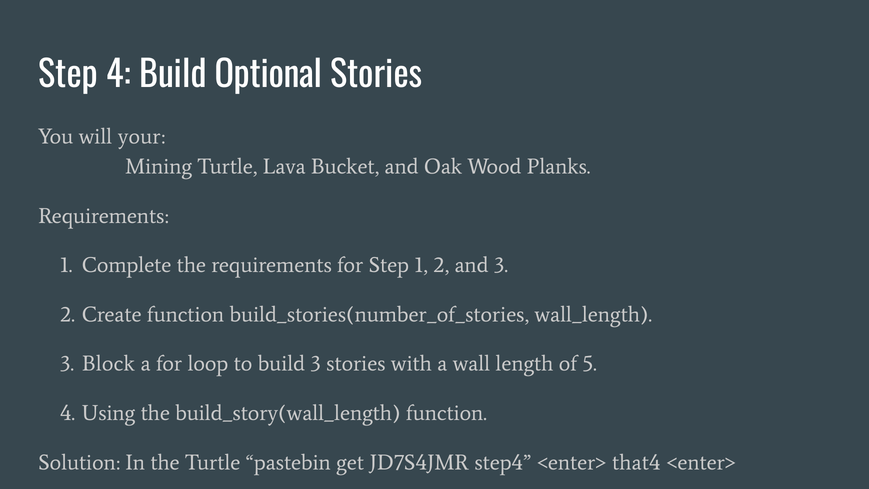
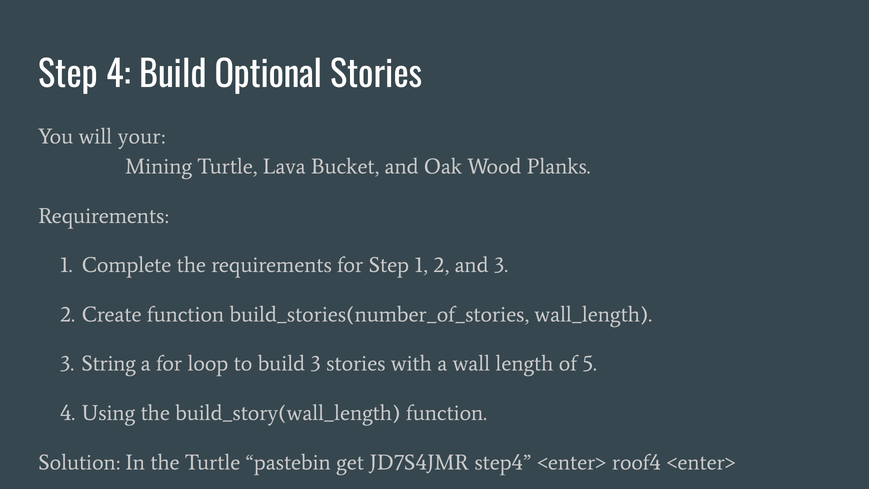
Block: Block -> String
that4: that4 -> roof4
